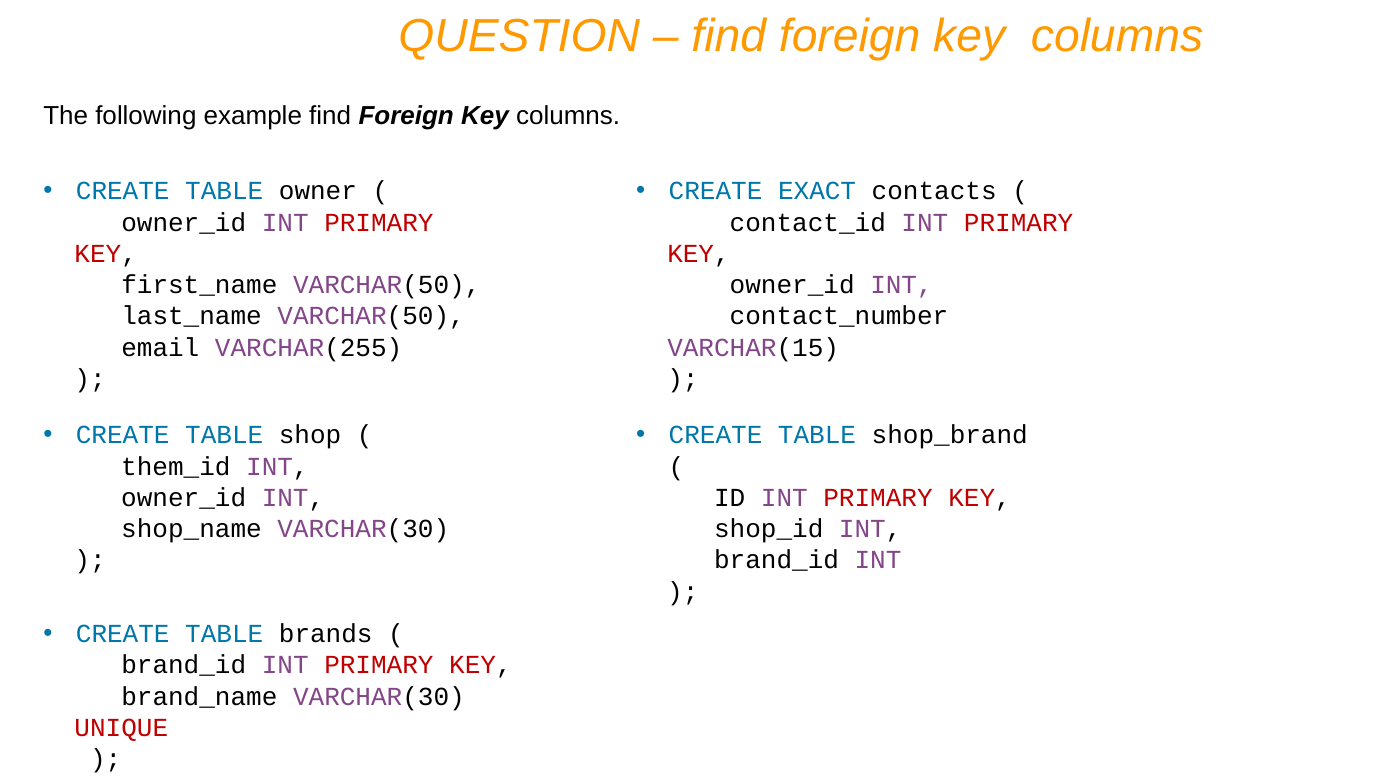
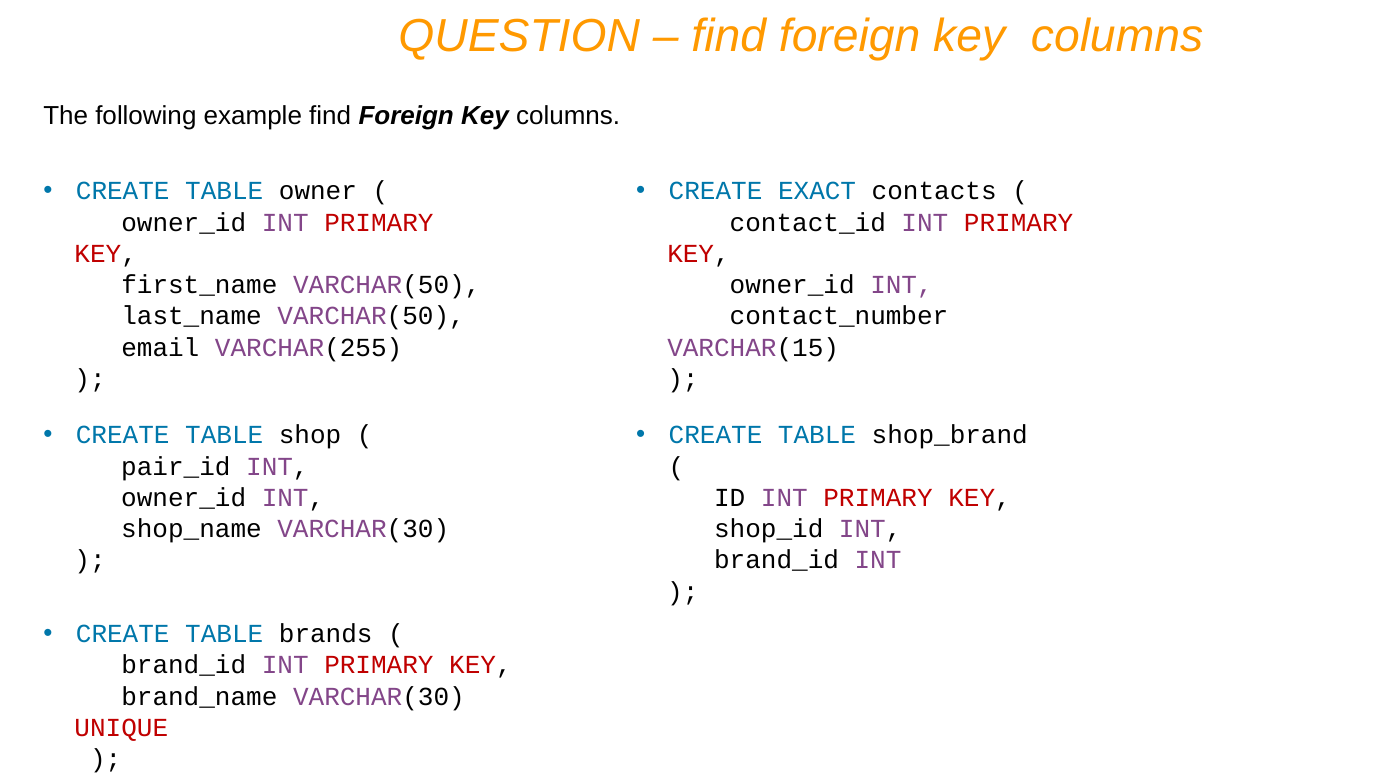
them_id: them_id -> pair_id
